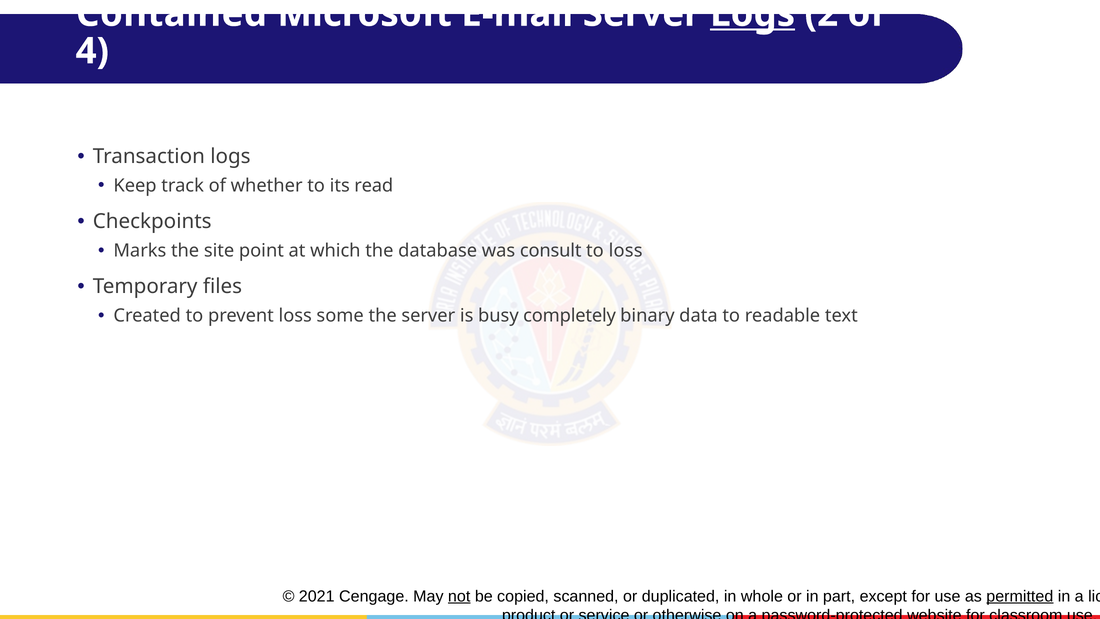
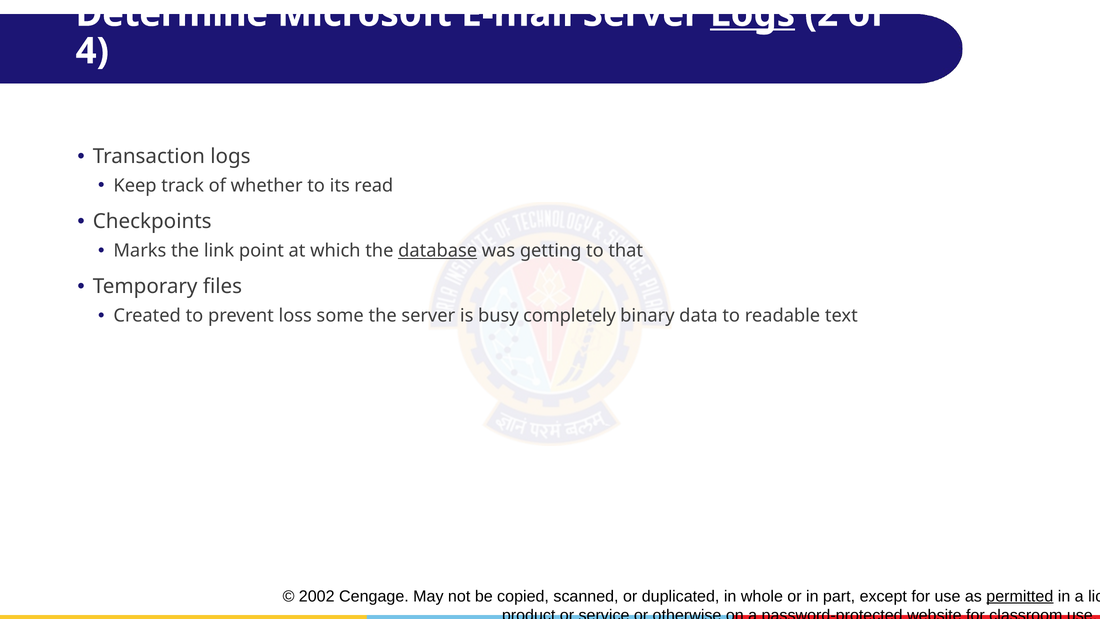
Contained: Contained -> Determine
site: site -> link
database underline: none -> present
consult: consult -> getting
to loss: loss -> that
2021: 2021 -> 2002
not underline: present -> none
